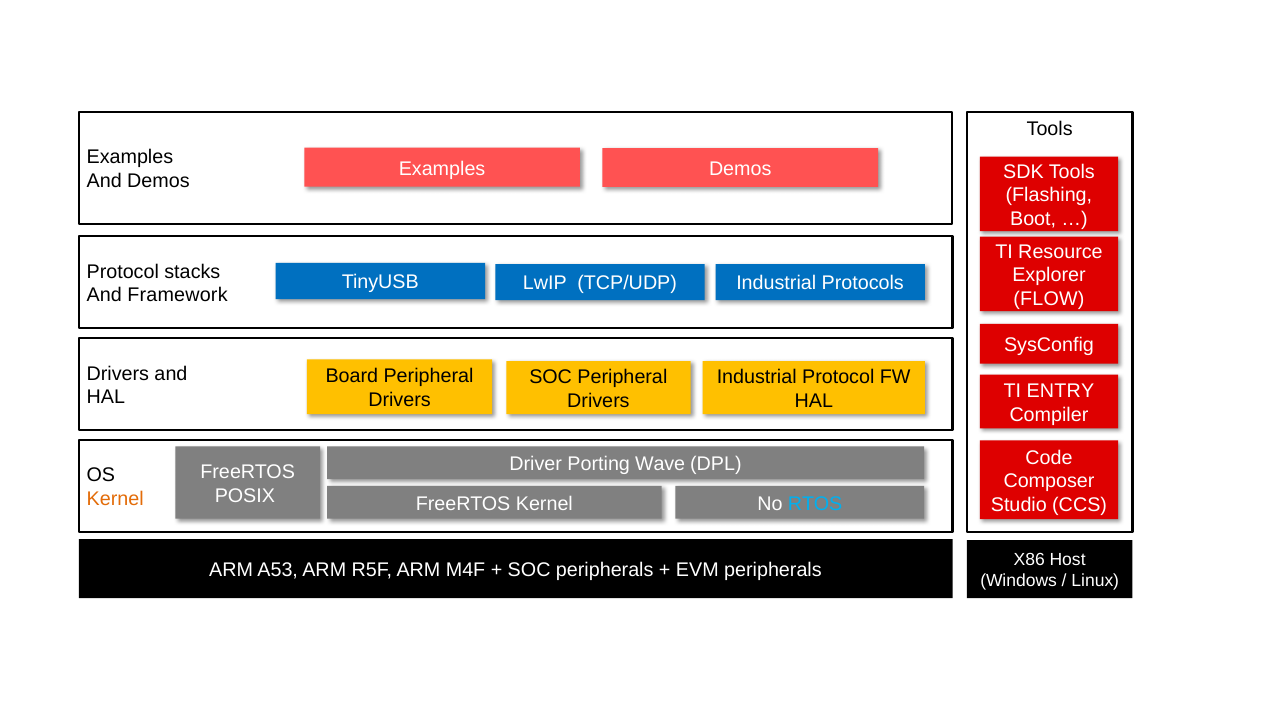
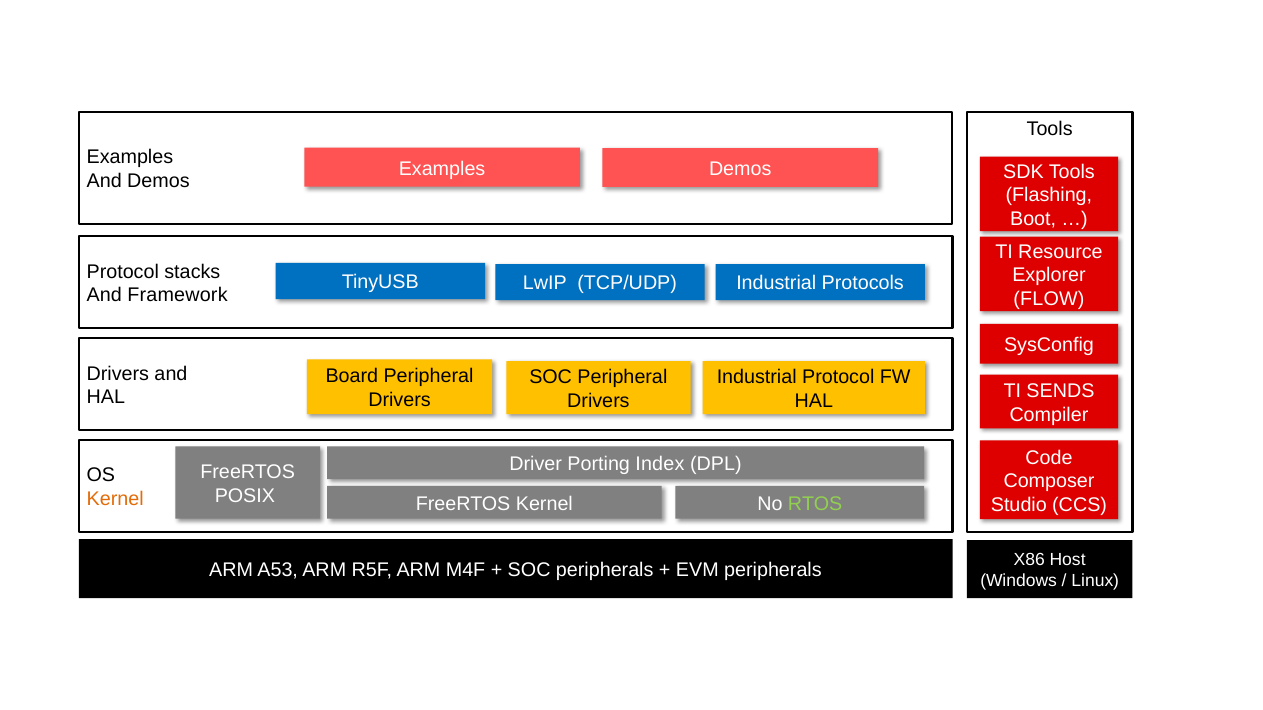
ENTRY: ENTRY -> SENDS
Wave: Wave -> Index
RTOS colour: light blue -> light green
